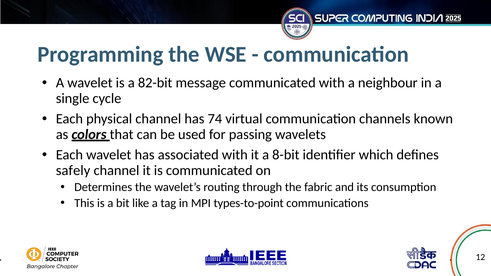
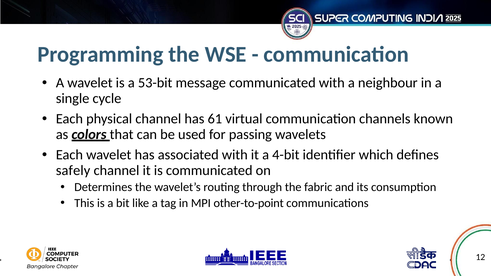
82-bit: 82-bit -> 53-bit
74: 74 -> 61
8-bit: 8-bit -> 4-bit
types-to-point: types-to-point -> other-to-point
